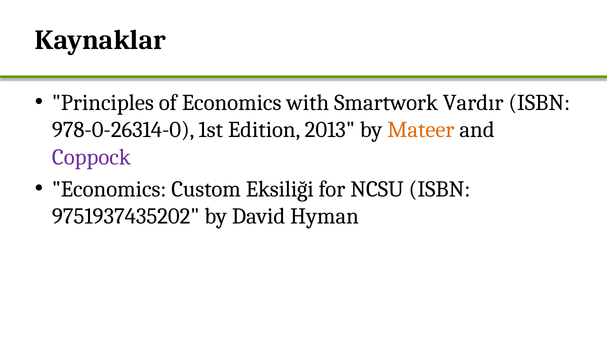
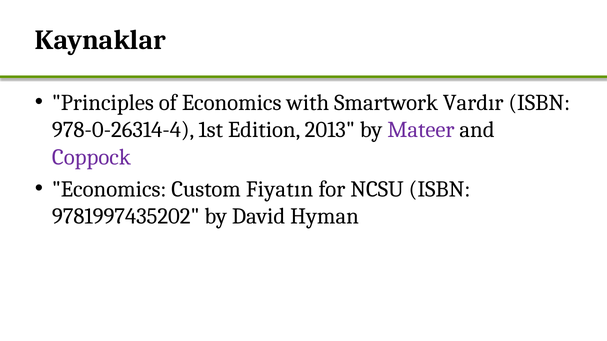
978-0-26314-0: 978-0-26314-0 -> 978-0-26314-4
Mateer colour: orange -> purple
Eksiliği: Eksiliği -> Fiyatın
9751937435202: 9751937435202 -> 9781997435202
